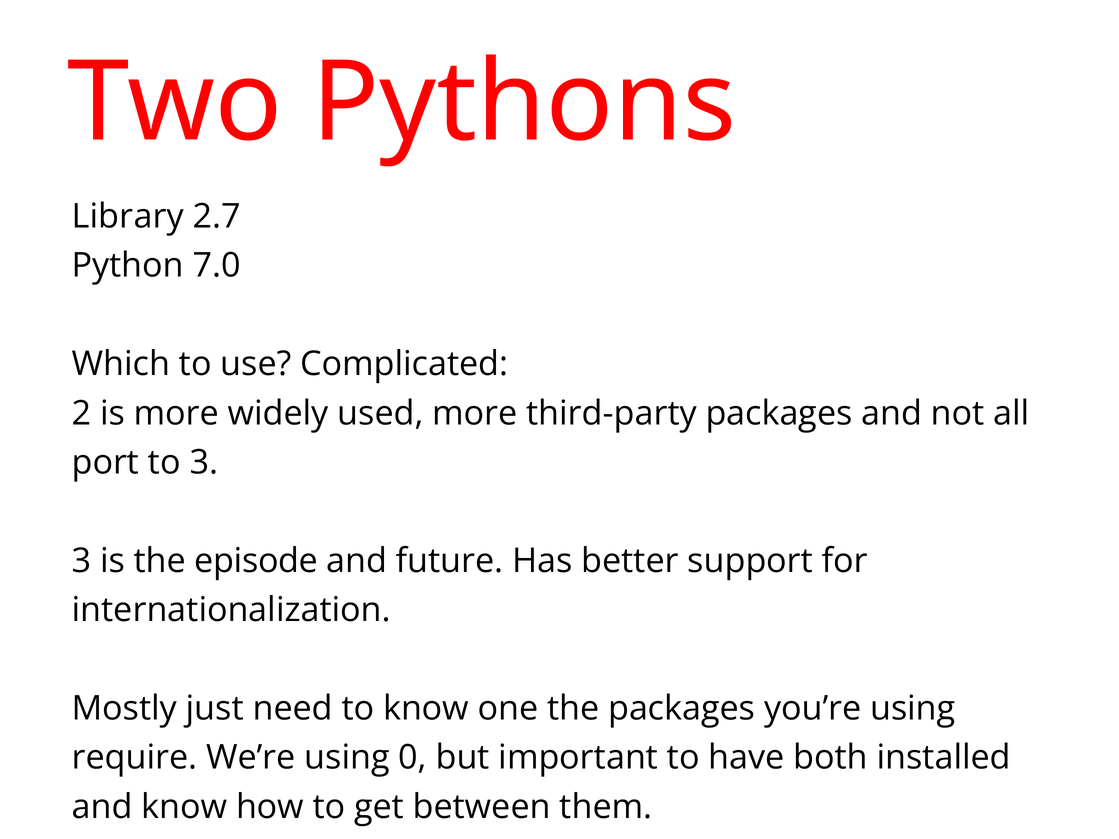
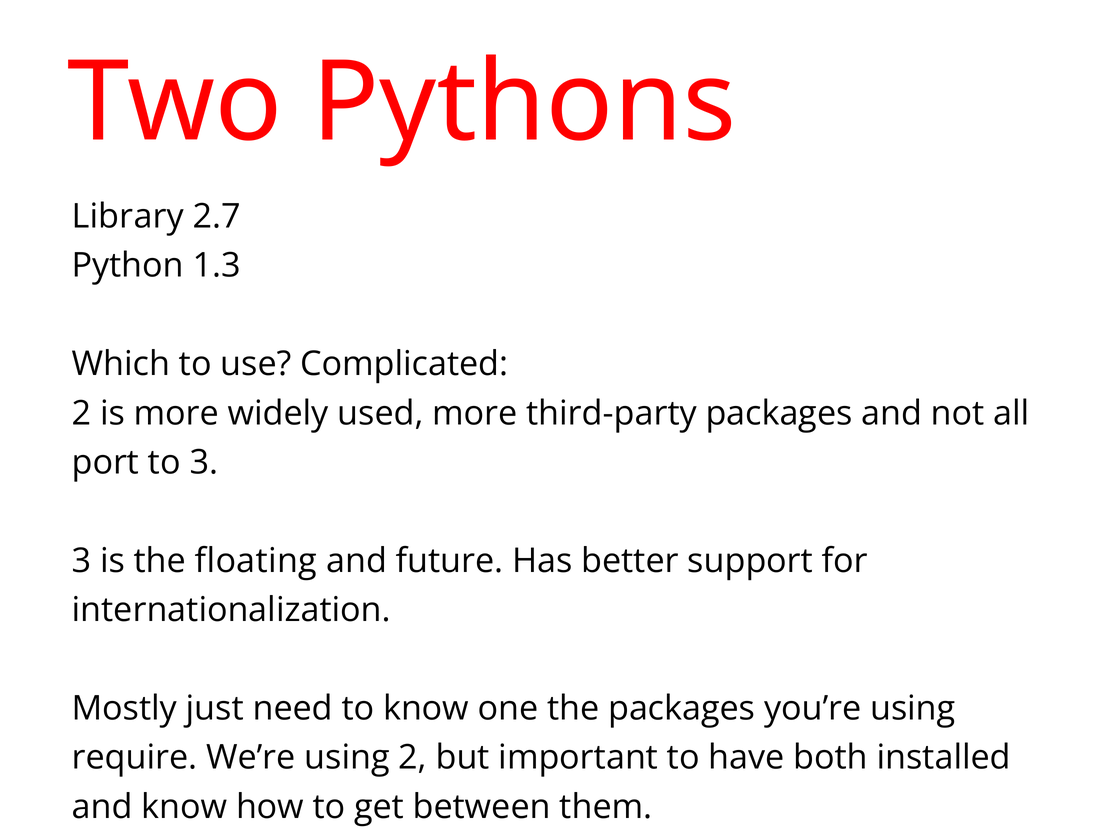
7.0: 7.0 -> 1.3
episode: episode -> floating
using 0: 0 -> 2
